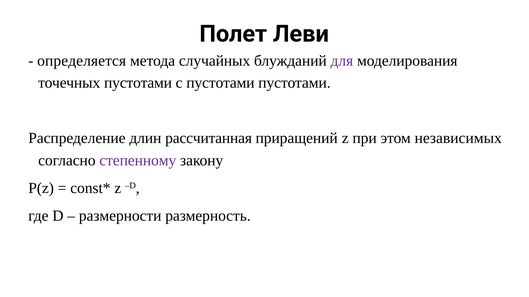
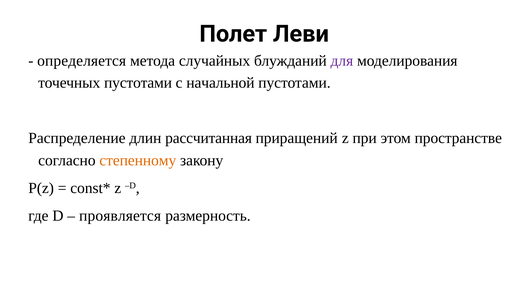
с пустотами: пустотами -> начальной
независимых: независимых -> пространстве
степенному colour: purple -> orange
размерности: размерности -> проявляется
